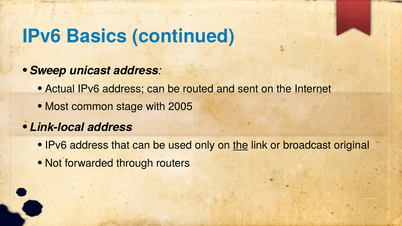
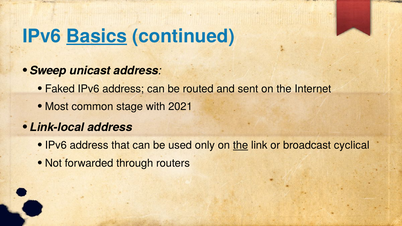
Basics underline: none -> present
Actual: Actual -> Faked
2005: 2005 -> 2021
original: original -> cyclical
